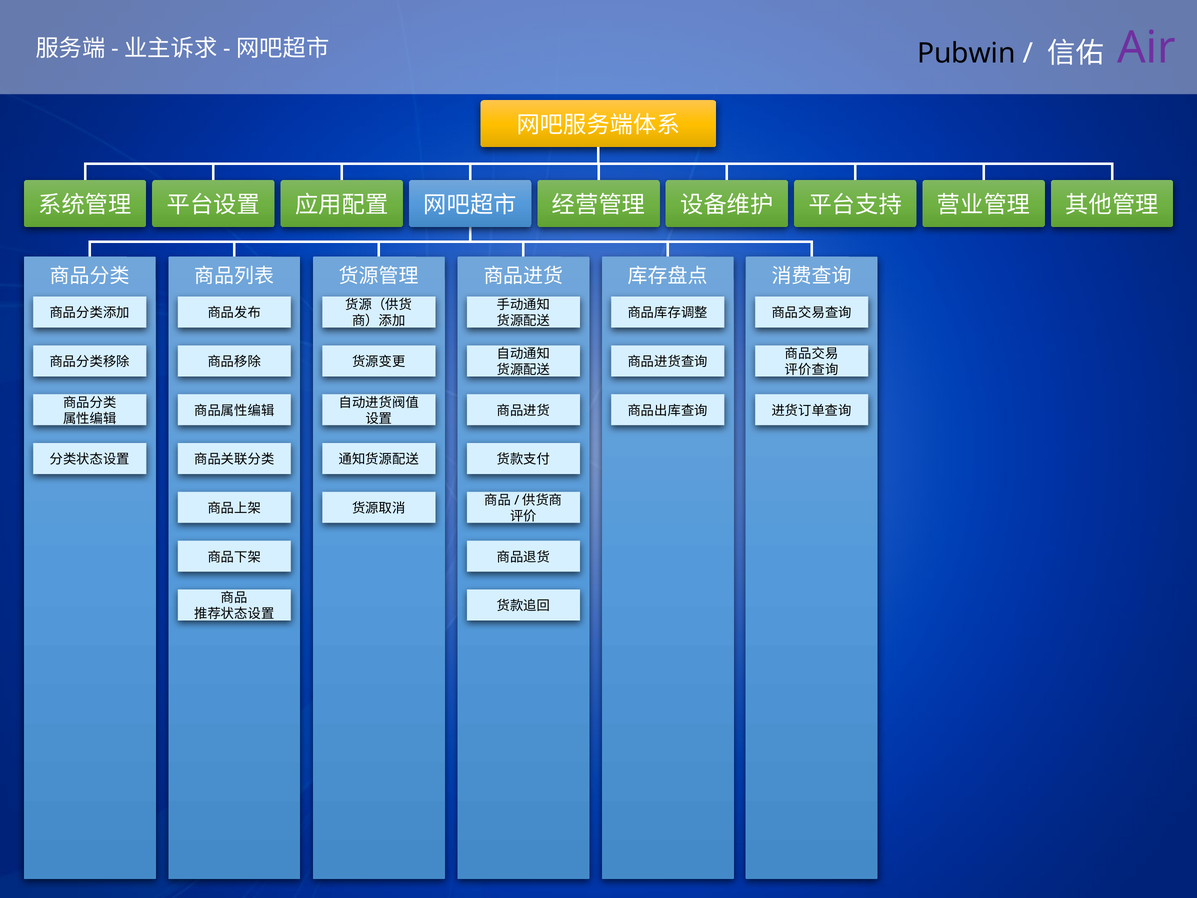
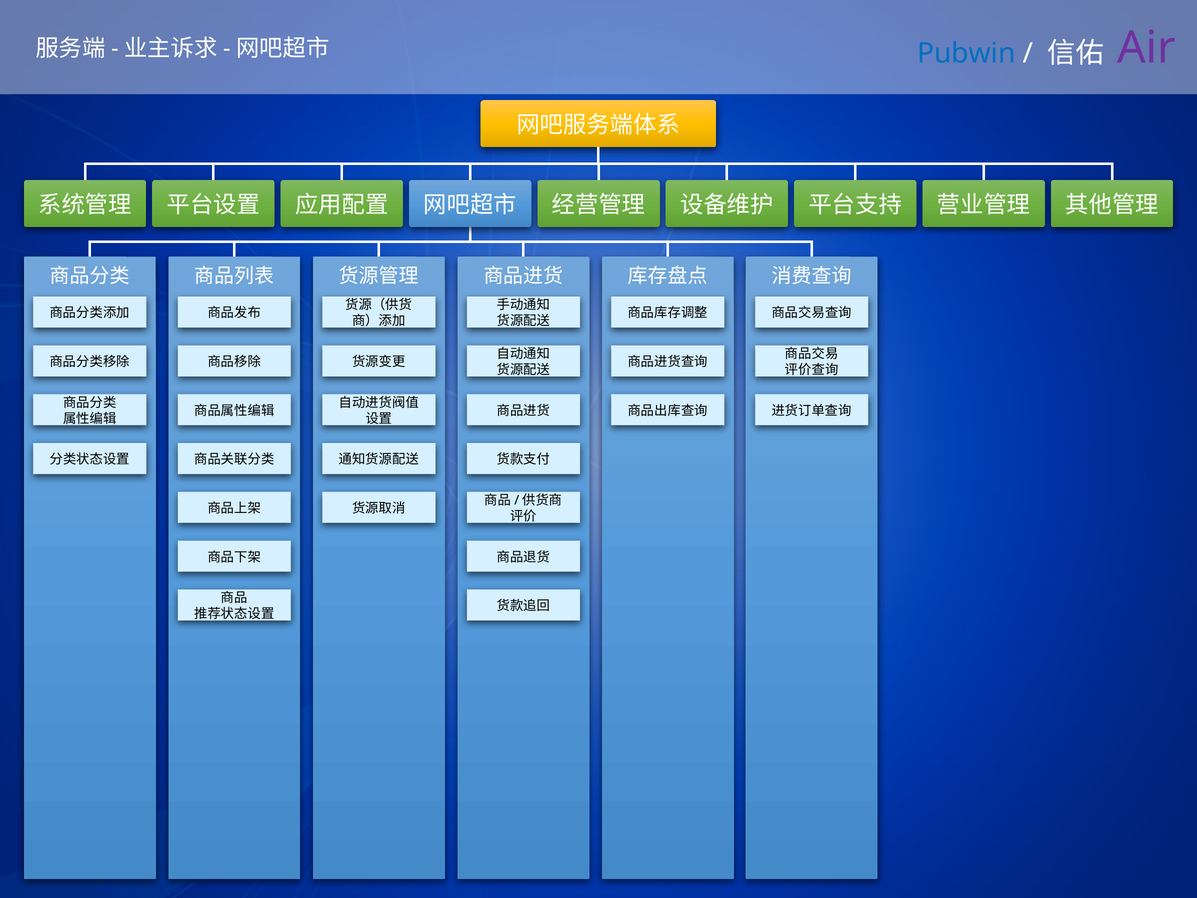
Pubwin colour: black -> blue
